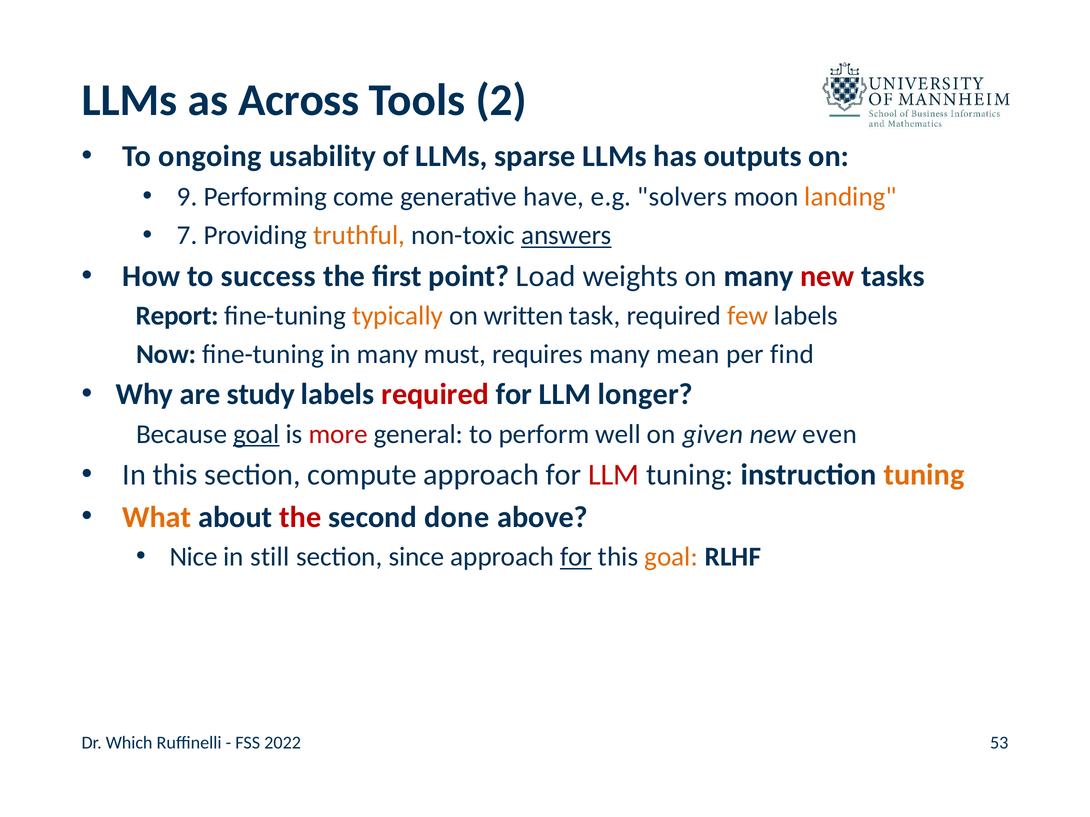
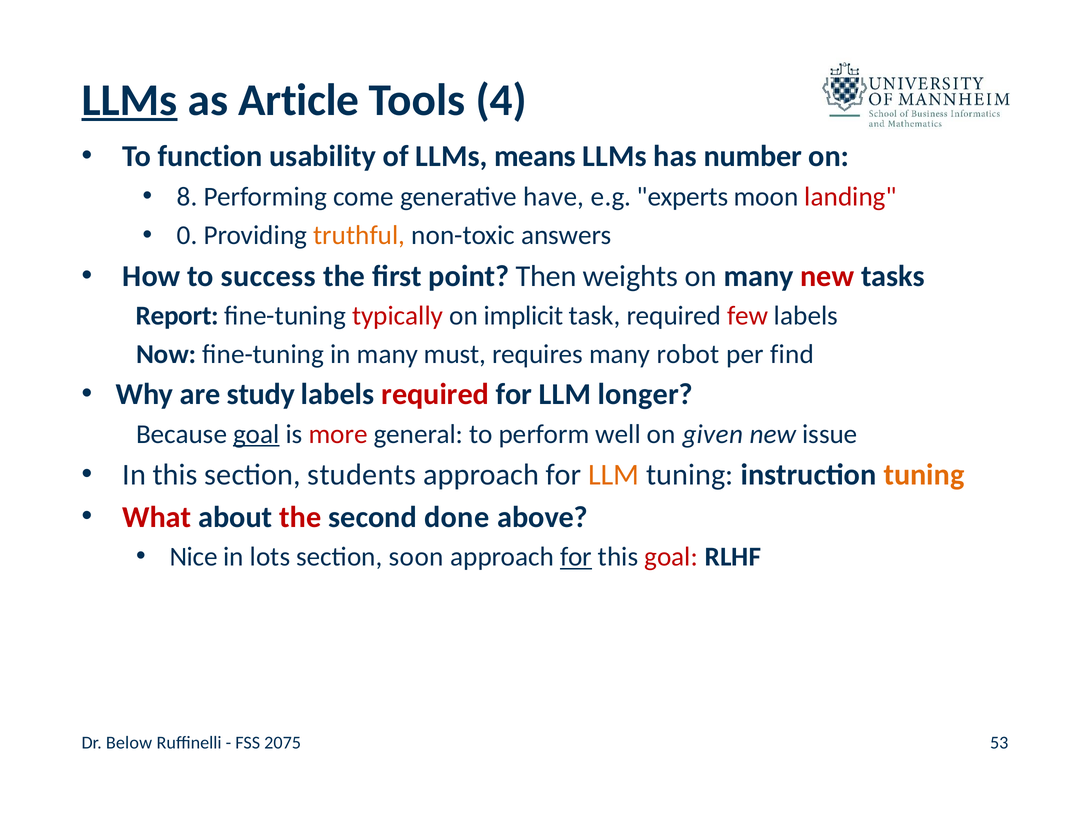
LLMs at (130, 100) underline: none -> present
Across: Across -> Article
2: 2 -> 4
ongoing: ongoing -> function
sparse: sparse -> means
outputs: outputs -> number
9: 9 -> 8
solvers: solvers -> experts
landing colour: orange -> red
7: 7 -> 0
answers underline: present -> none
Load: Load -> Then
typically colour: orange -> red
written: written -> implicit
few colour: orange -> red
mean: mean -> robot
even: even -> issue
compute: compute -> students
LLM at (614, 475) colour: red -> orange
What colour: orange -> red
still: still -> lots
since: since -> soon
goal at (671, 557) colour: orange -> red
Which: Which -> Below
2022: 2022 -> 2075
